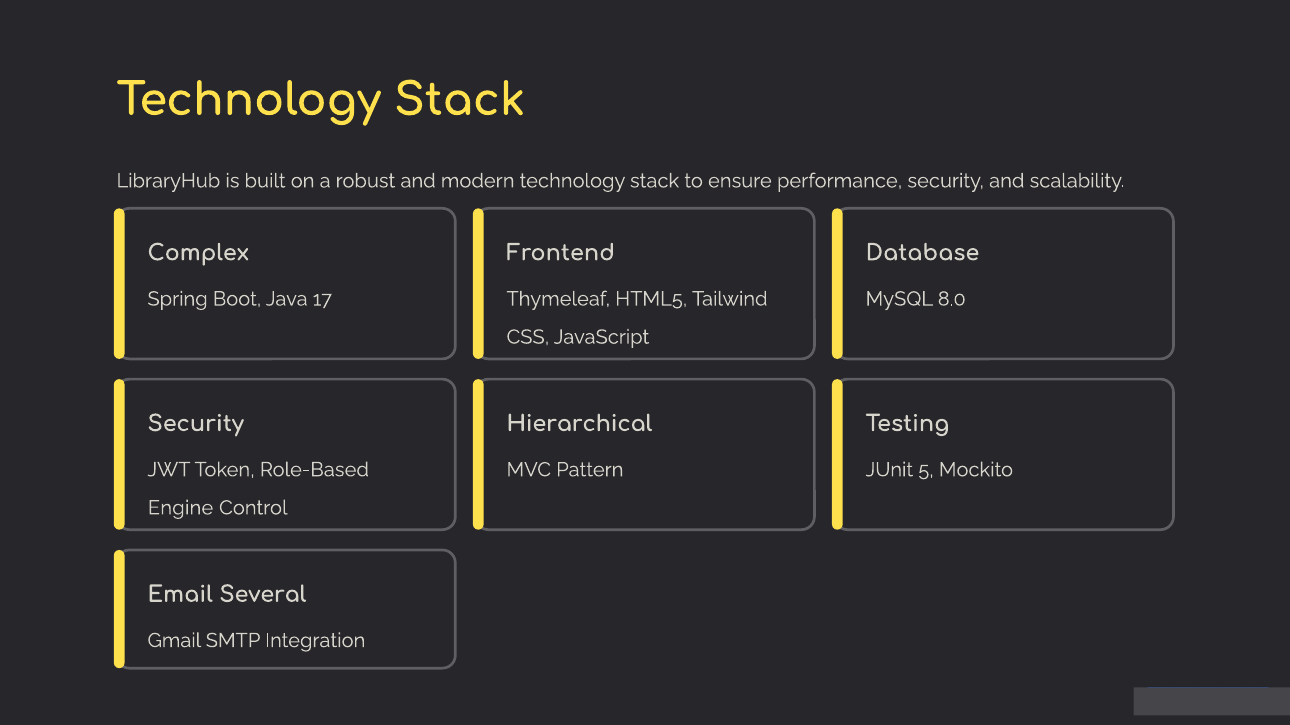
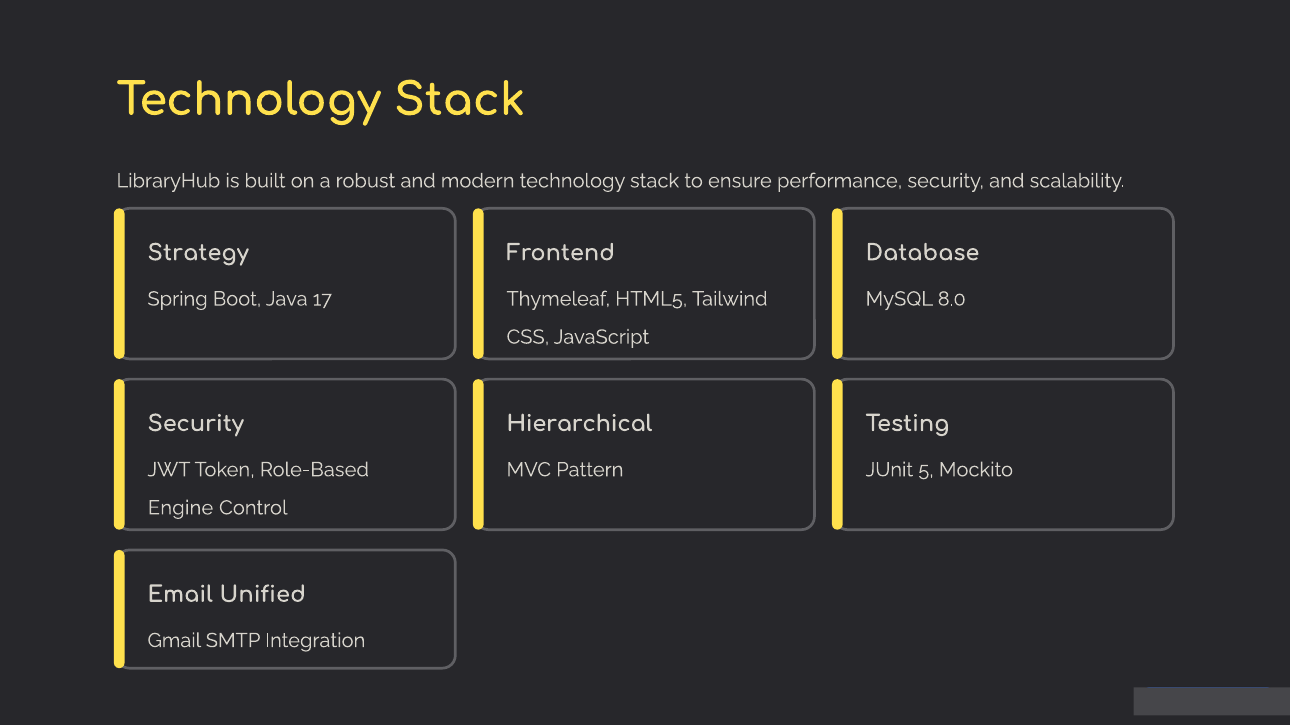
Complex: Complex -> Strategy
Several: Several -> Unified
